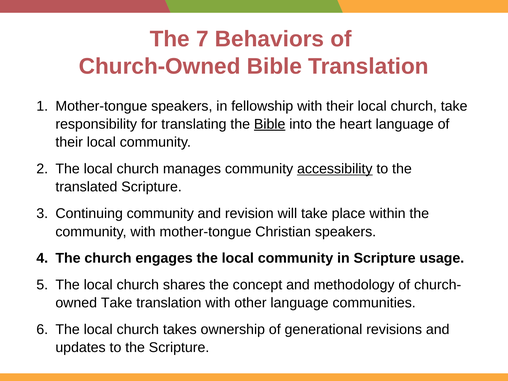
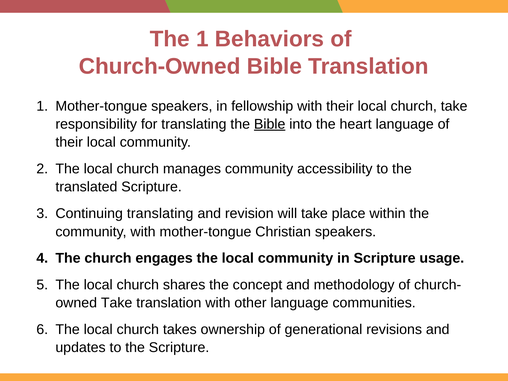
The 7: 7 -> 1
accessibility underline: present -> none
Continuing community: community -> translating
